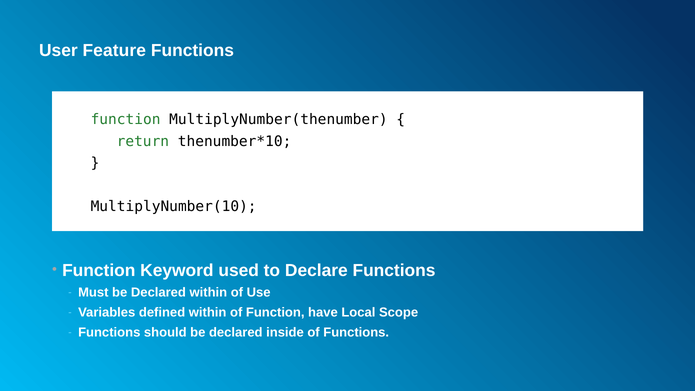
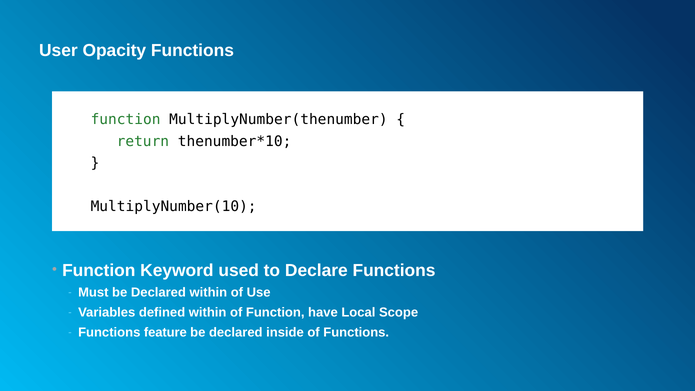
Feature: Feature -> Opacity
should: should -> feature
